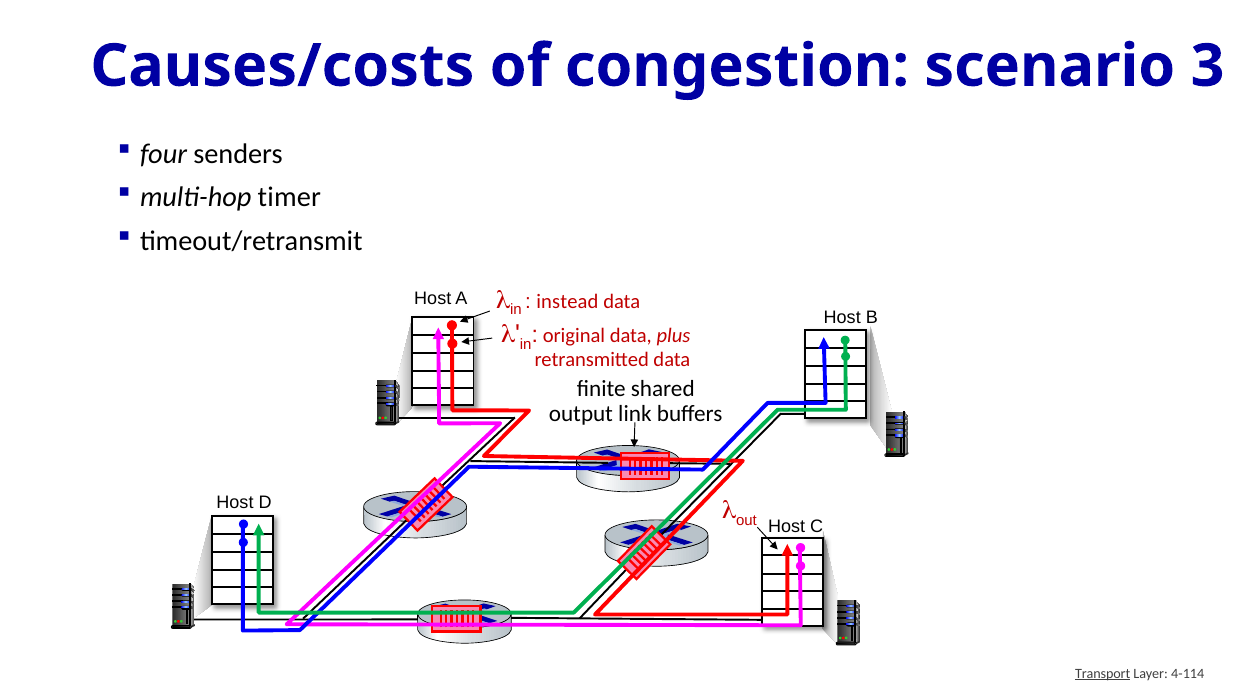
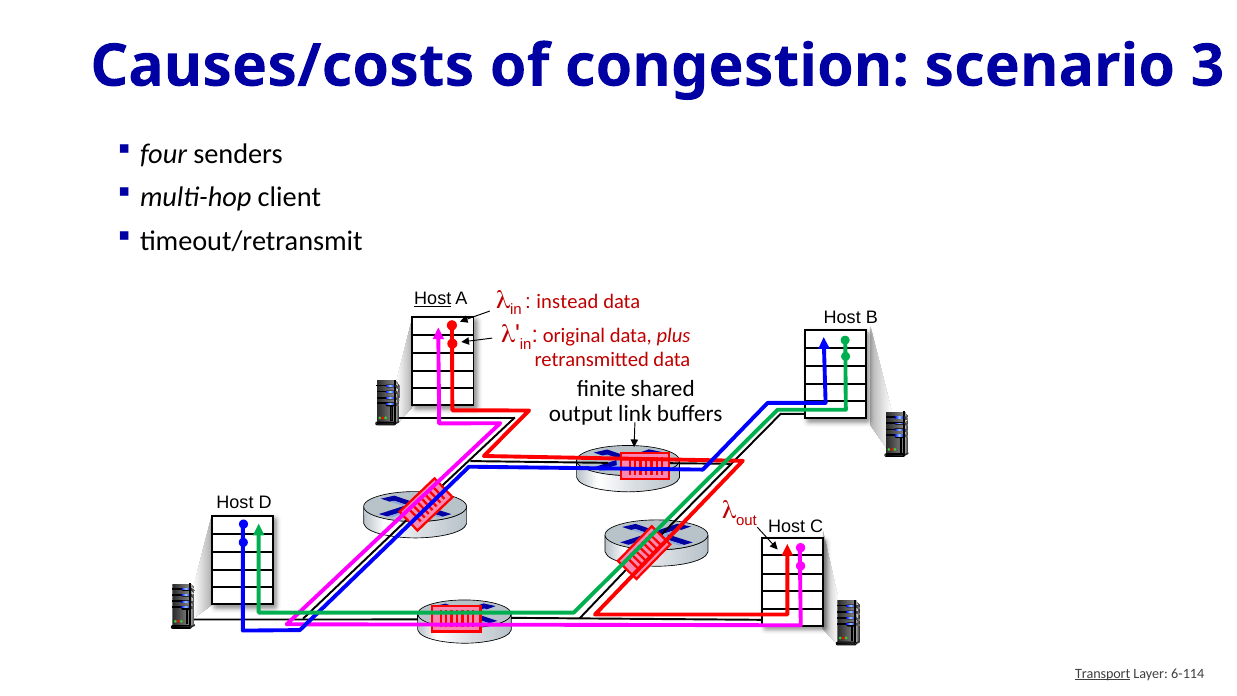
timer: timer -> client
Host at (433, 299) underline: none -> present
4-114: 4-114 -> 6-114
